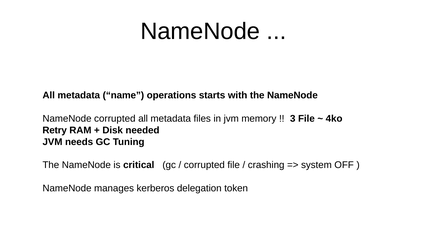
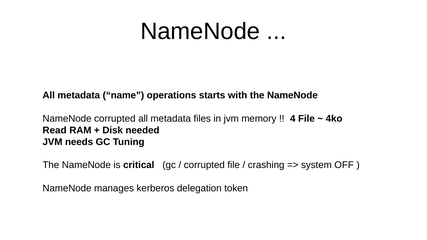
3: 3 -> 4
Retry: Retry -> Read
